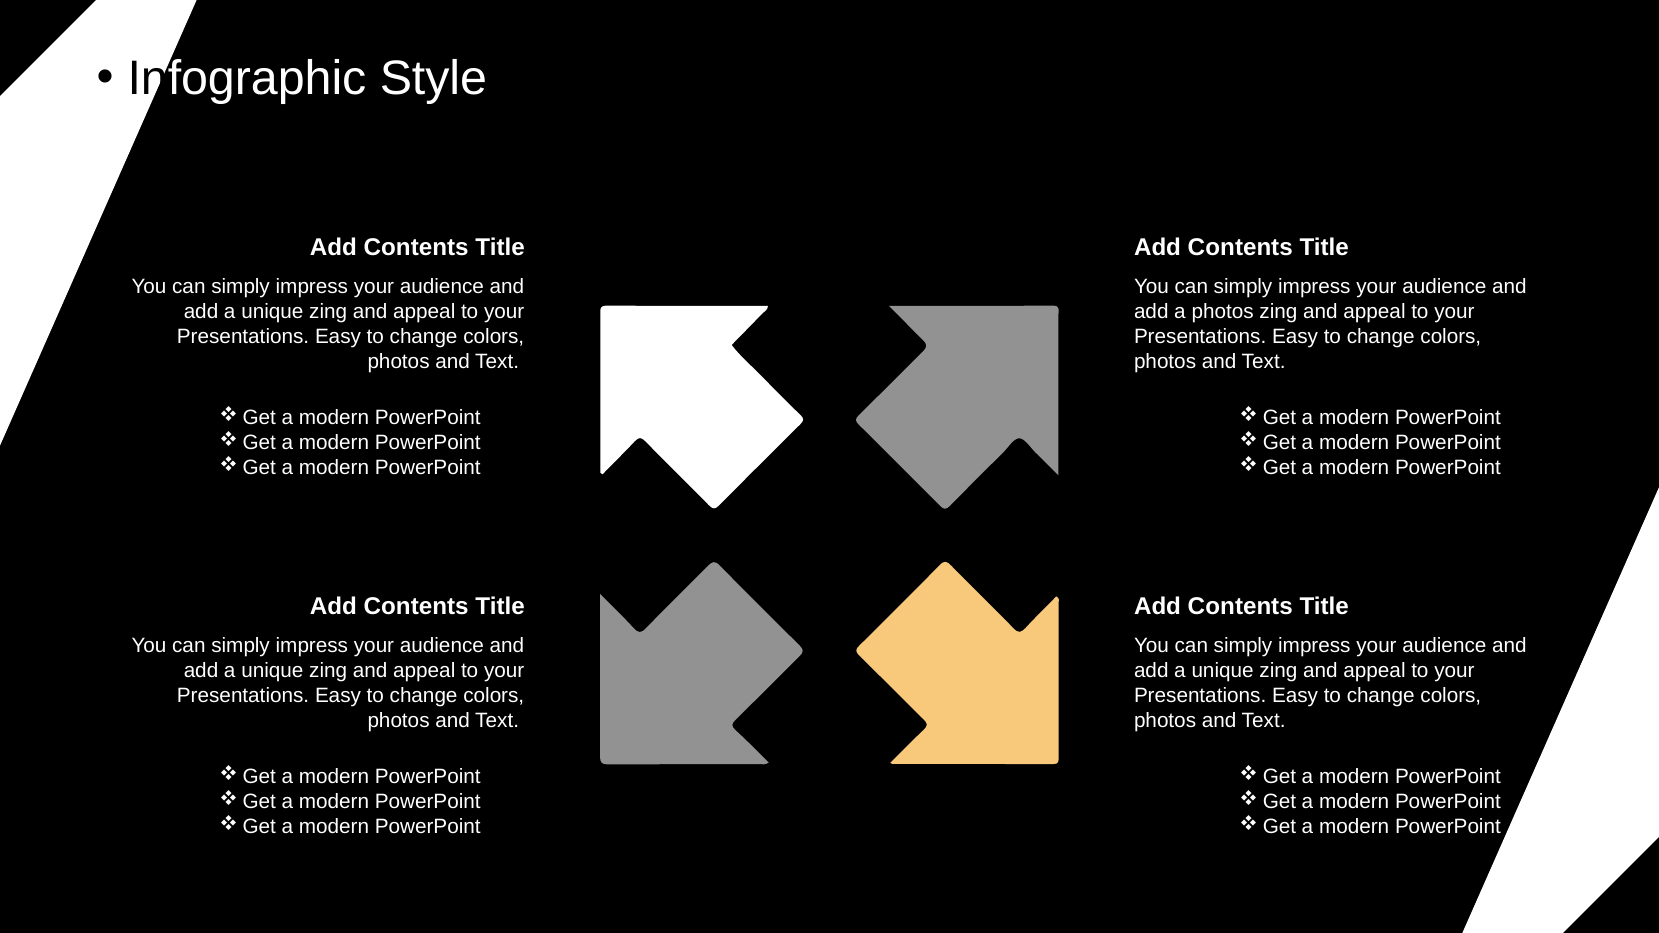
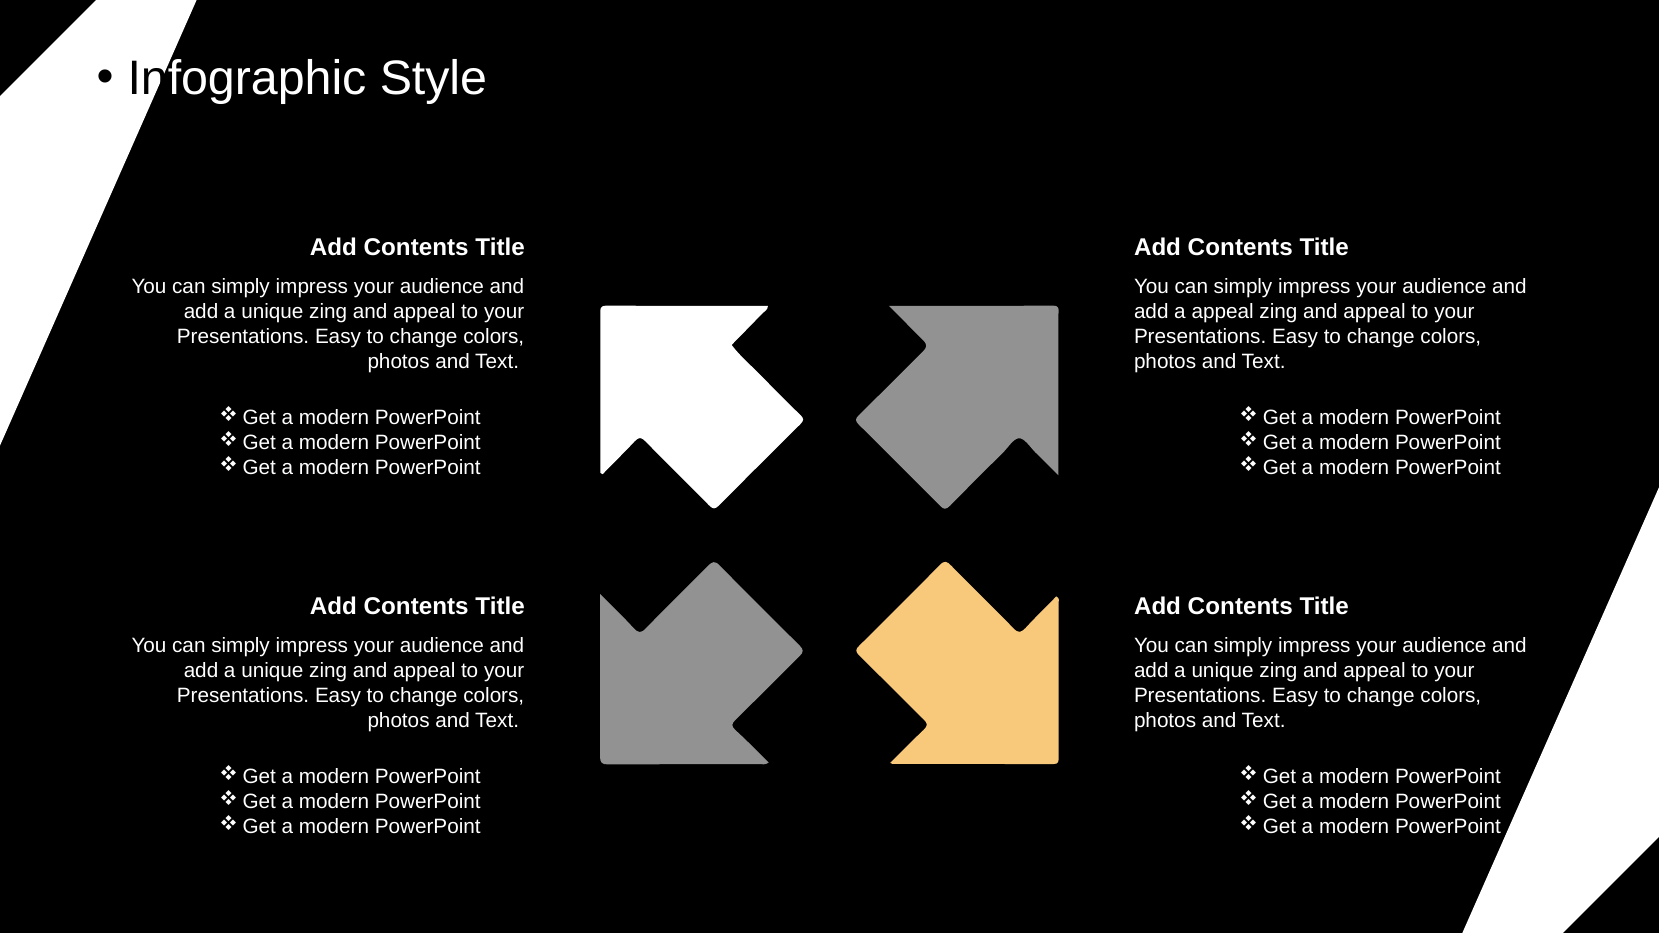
a photos: photos -> appeal
